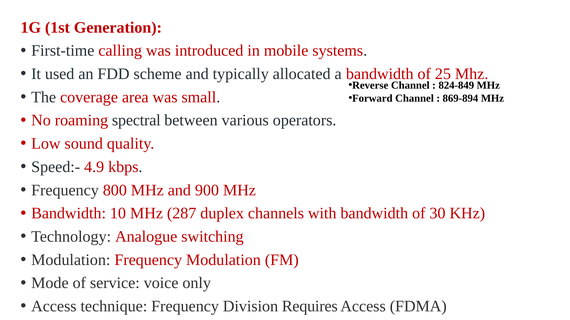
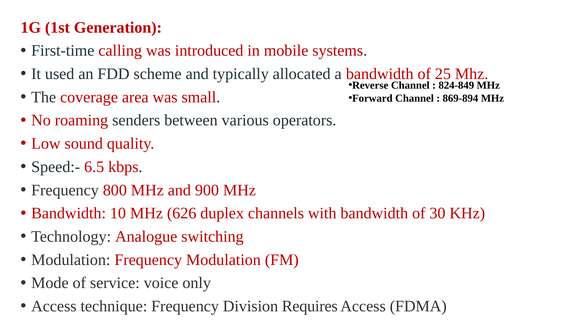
spectral: spectral -> senders
4.9: 4.9 -> 6.5
287: 287 -> 626
